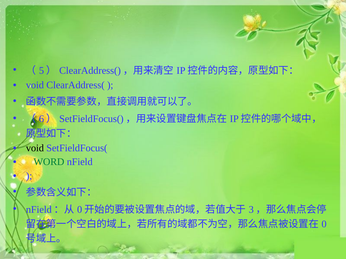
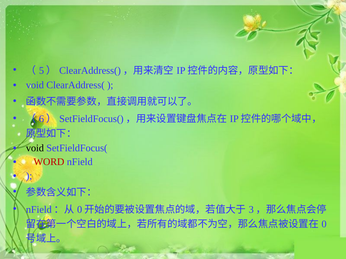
WORD colour: green -> red
